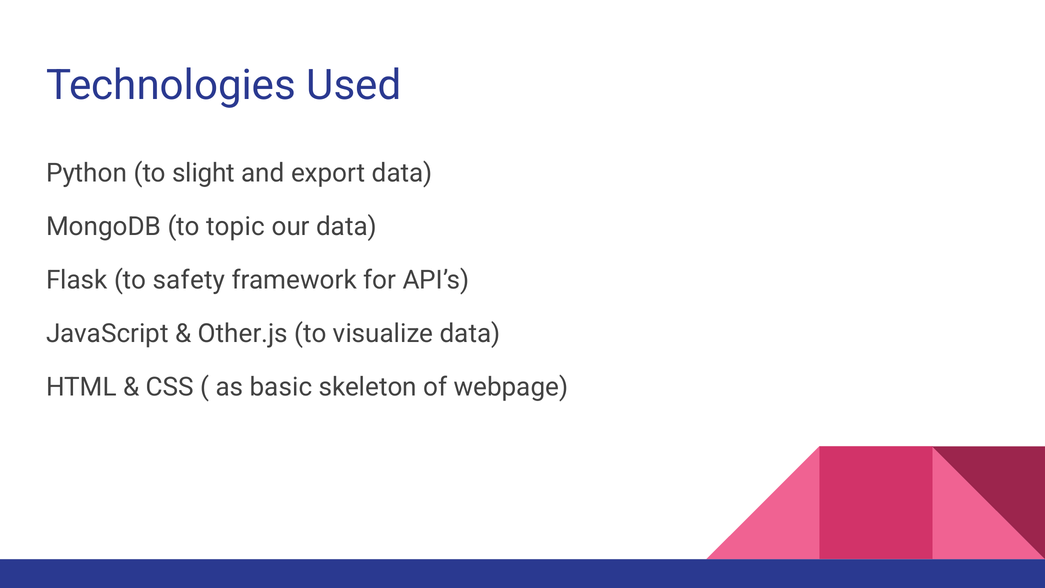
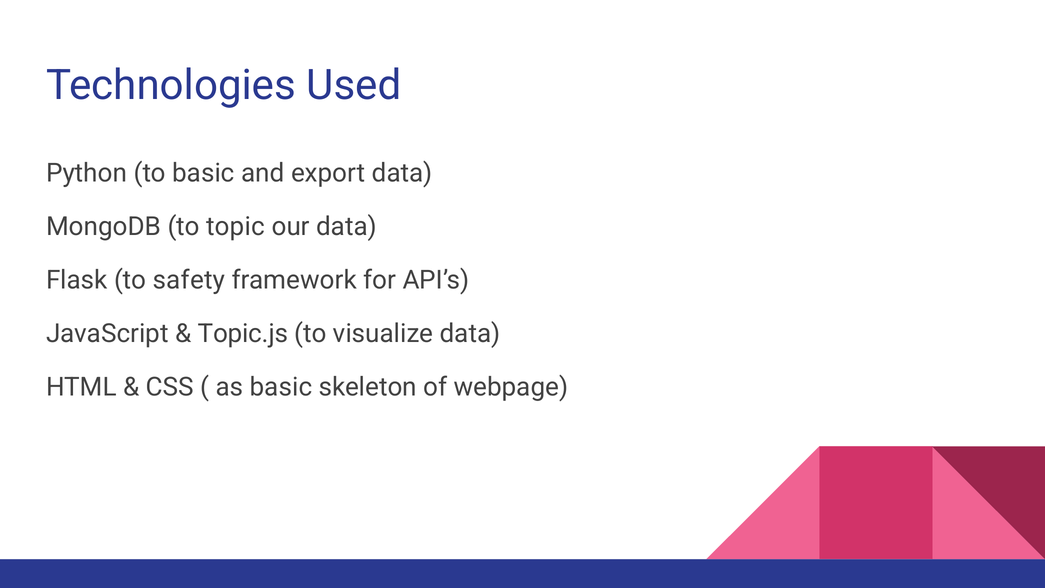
to slight: slight -> basic
Other.js: Other.js -> Topic.js
